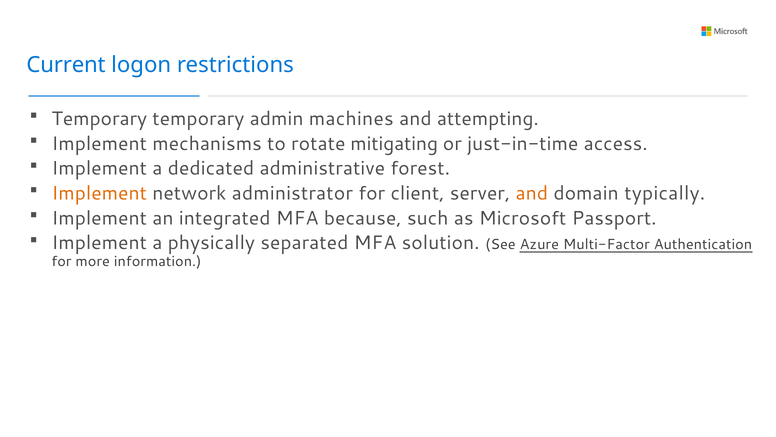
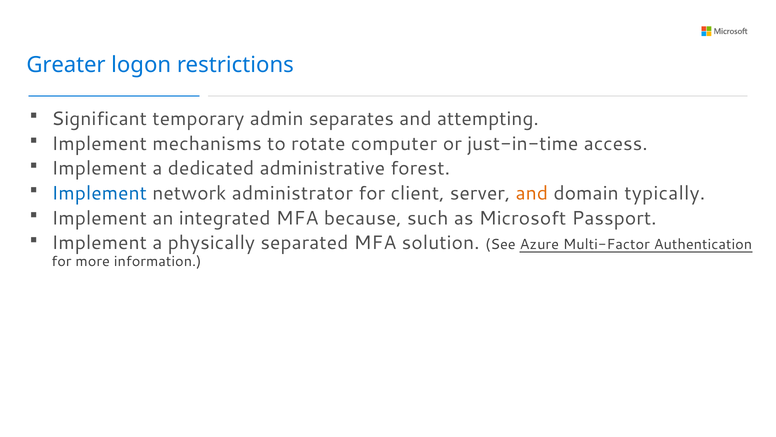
Current: Current -> Greater
Temporary at (99, 119): Temporary -> Significant
machines: machines -> separates
mitigating: mitigating -> computer
Implement at (99, 193) colour: orange -> blue
